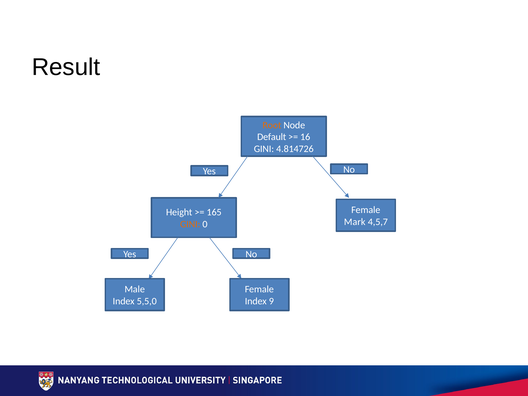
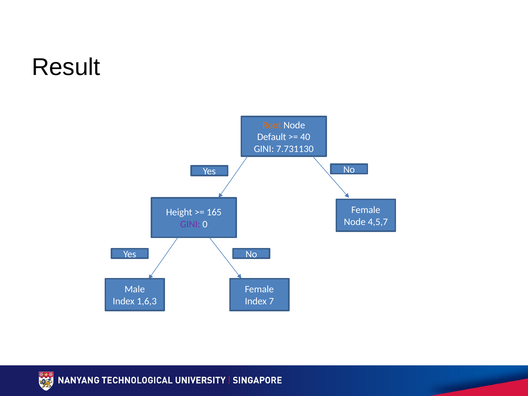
16: 16 -> 40
4.814726: 4.814726 -> 7.731130
Mark at (355, 222): Mark -> Node
GINI at (190, 224) colour: orange -> purple
5,5,0: 5,5,0 -> 1,6,3
9: 9 -> 7
